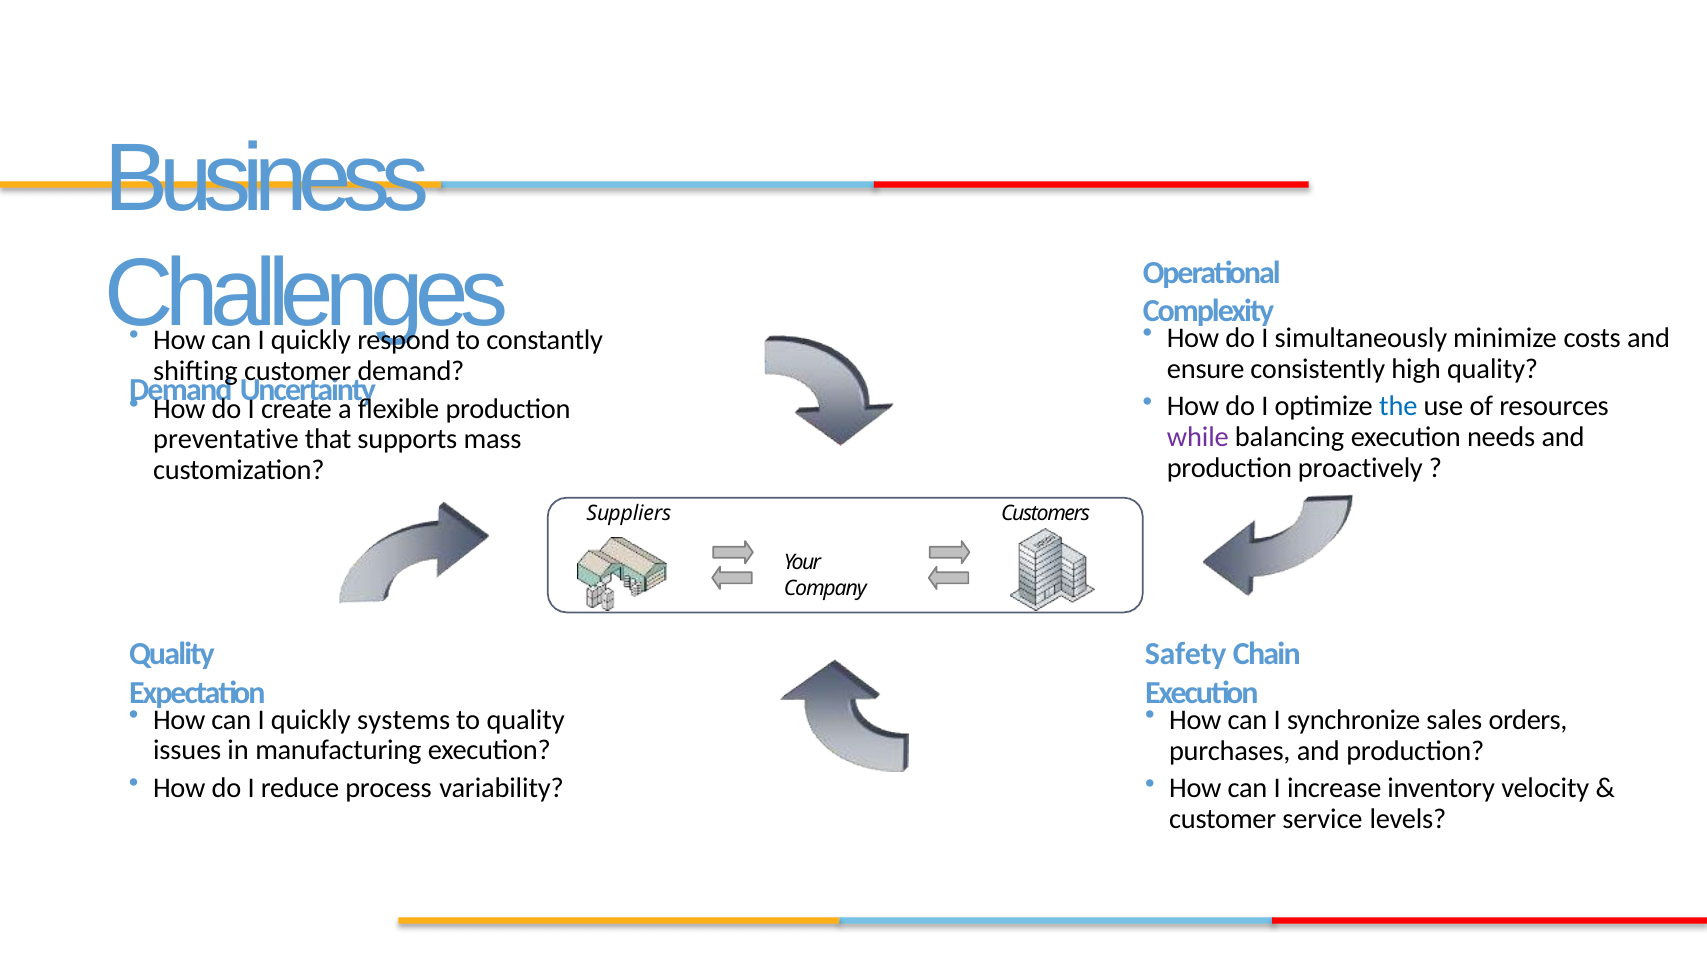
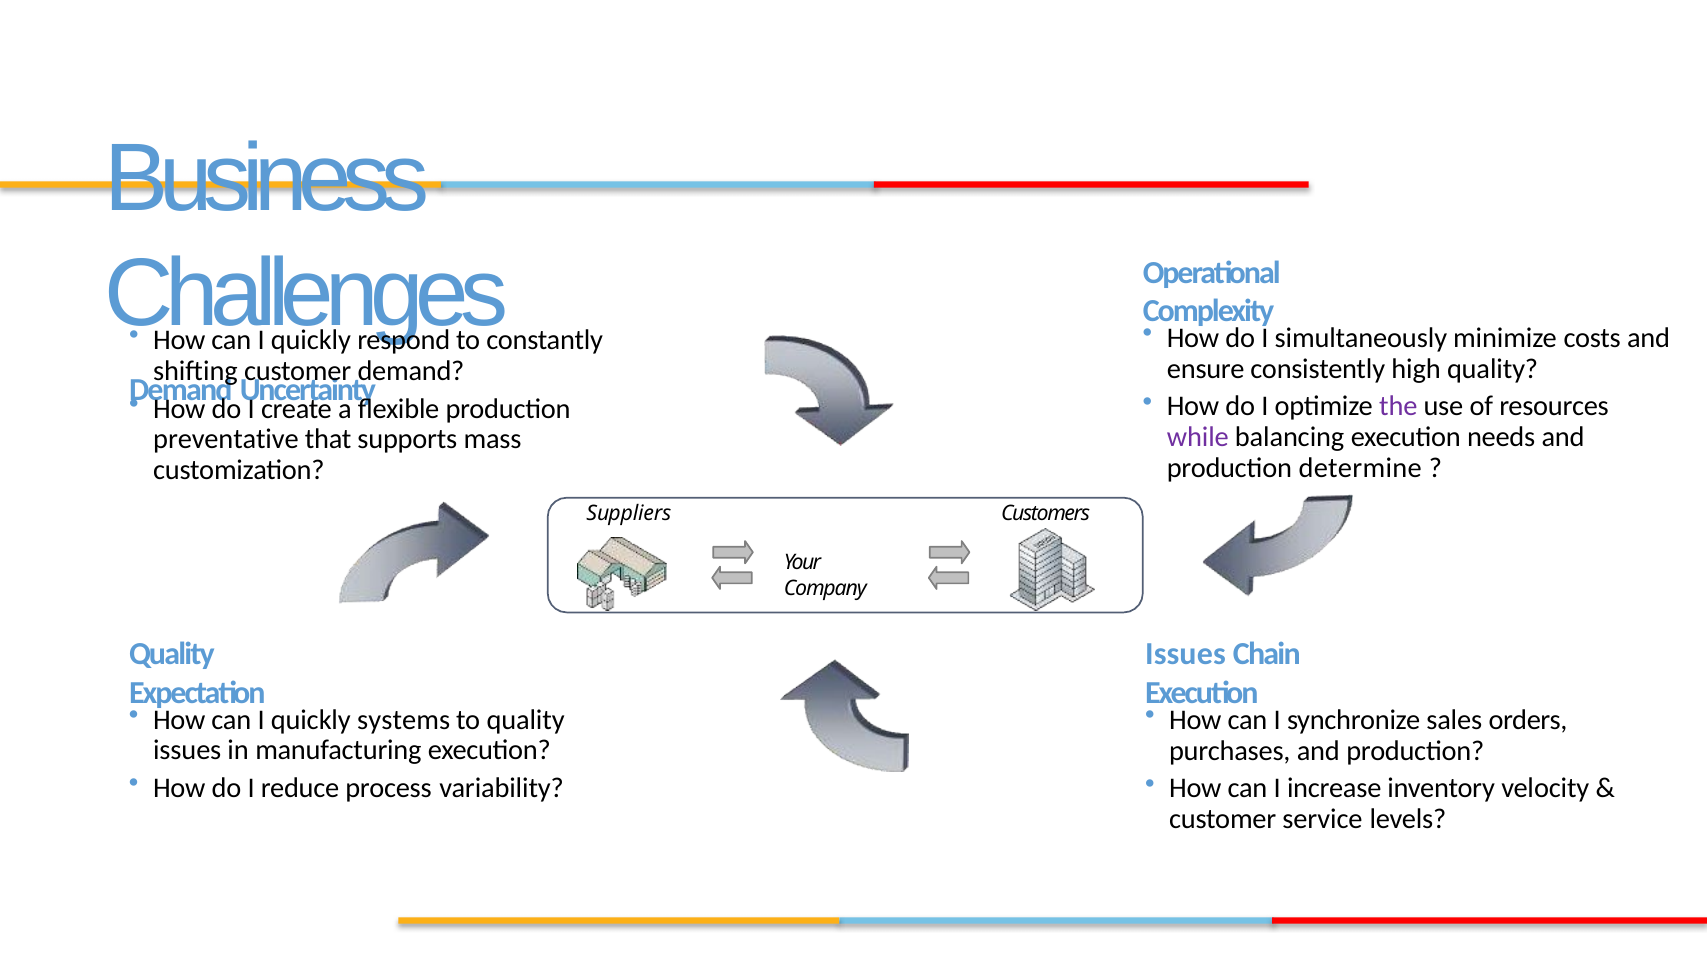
the colour: blue -> purple
proactively: proactively -> determine
Safety at (1186, 654): Safety -> Issues
